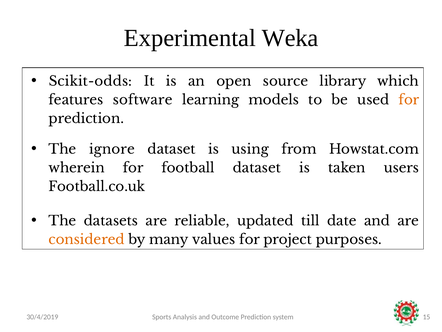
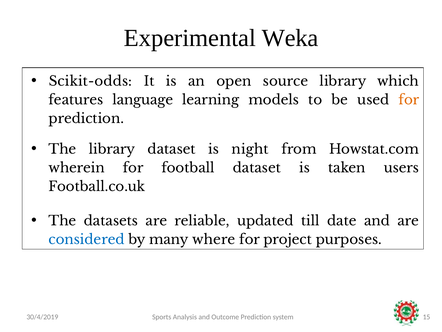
software: software -> language
The ignore: ignore -> library
using: using -> night
considered colour: orange -> blue
values: values -> where
